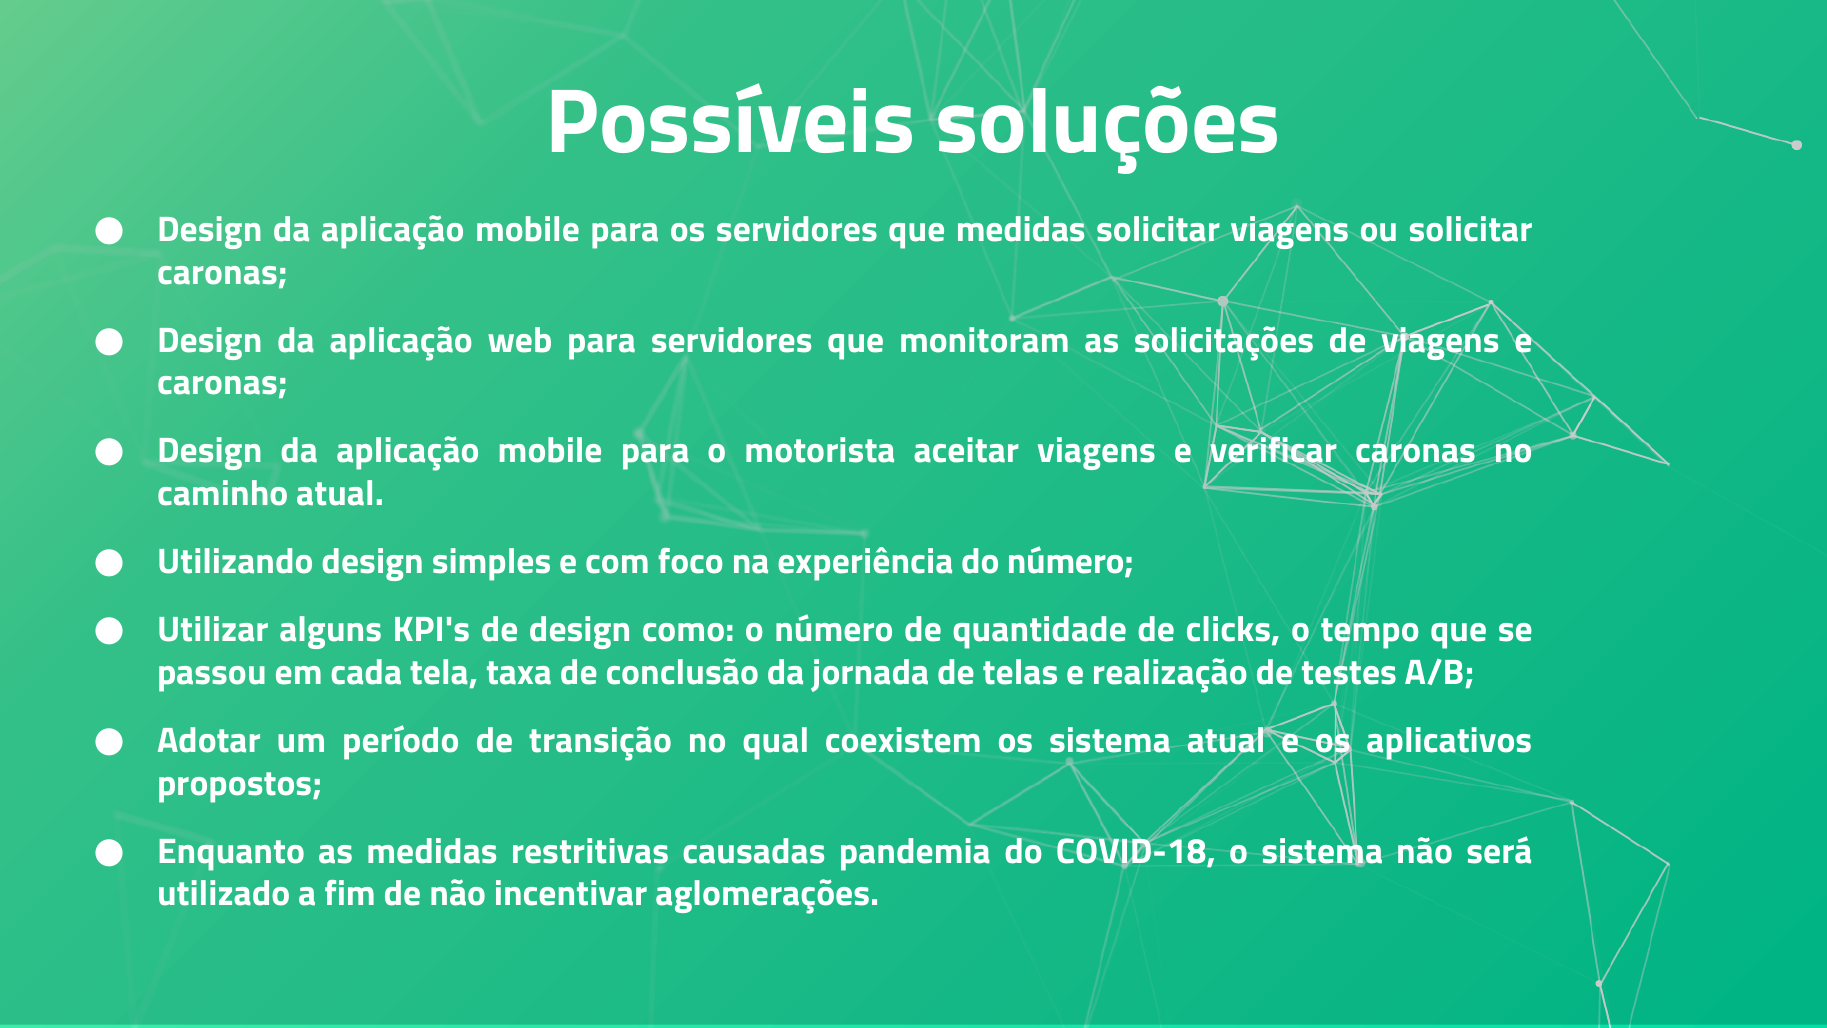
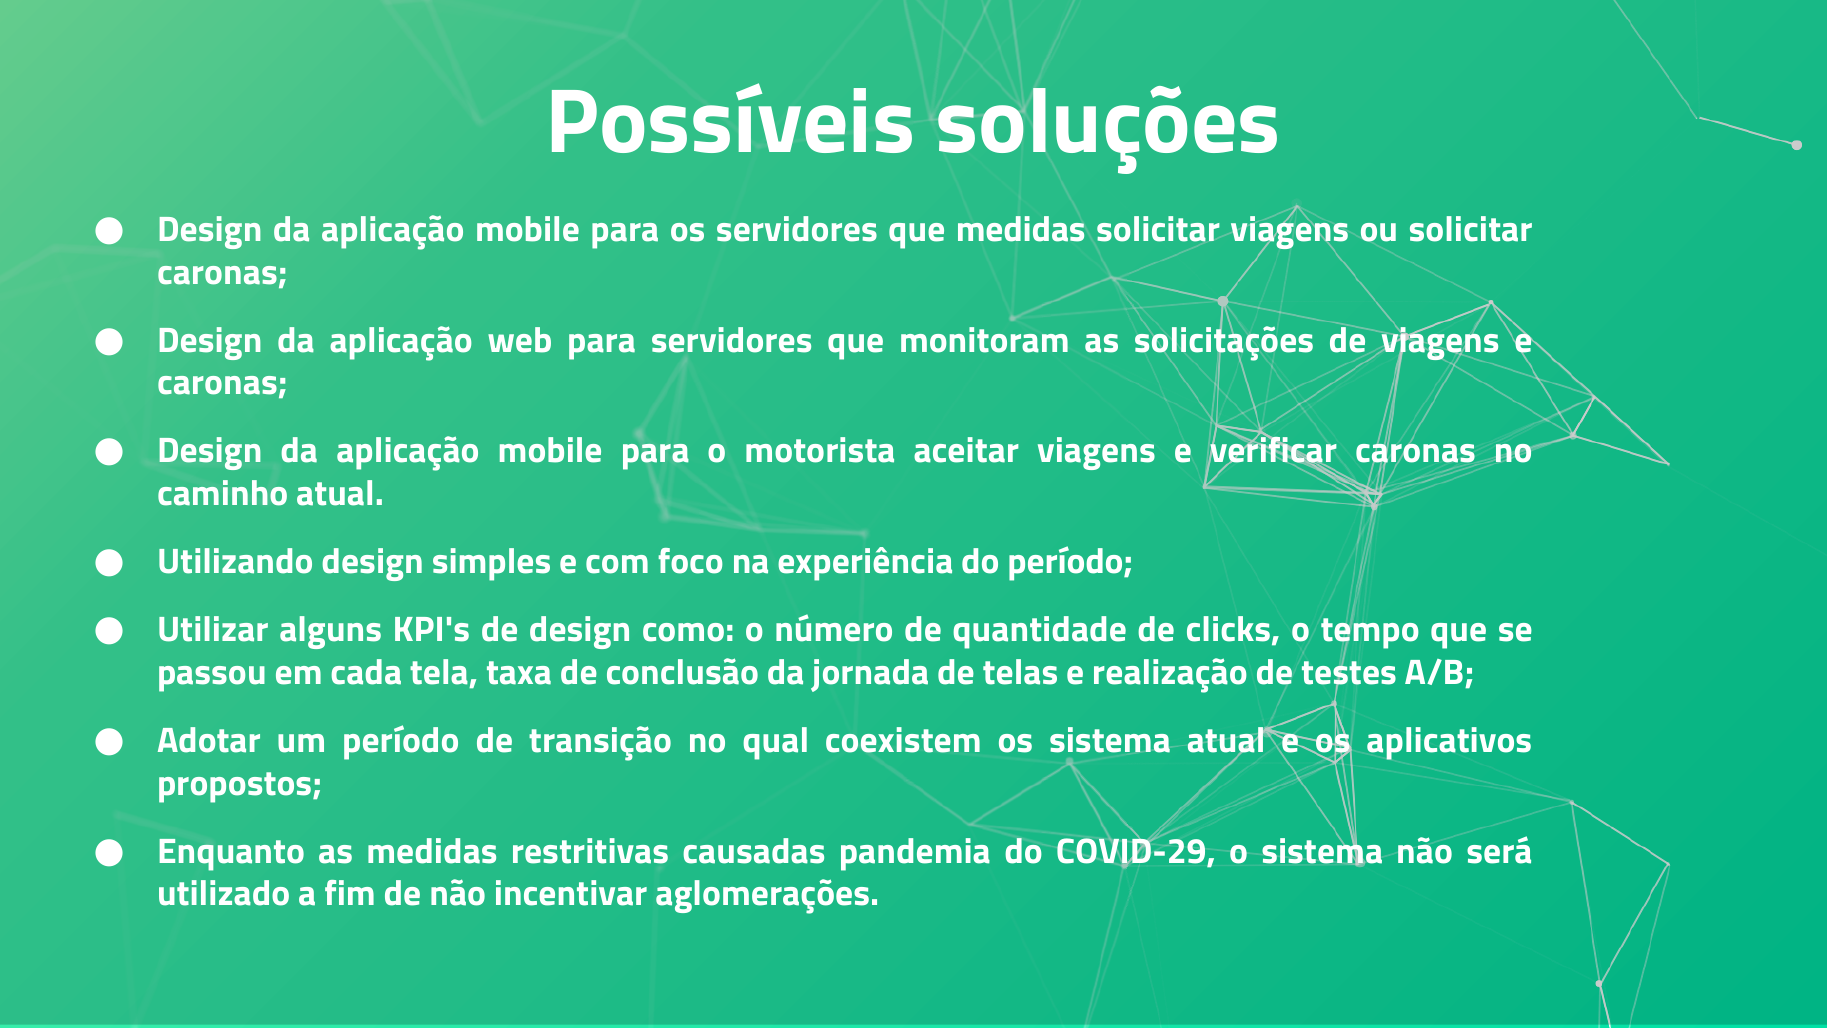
do número: número -> período
COVID-18: COVID-18 -> COVID-29
